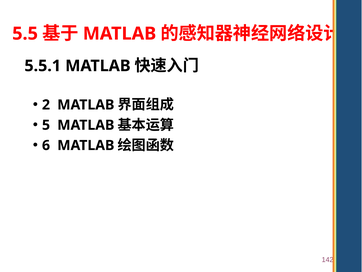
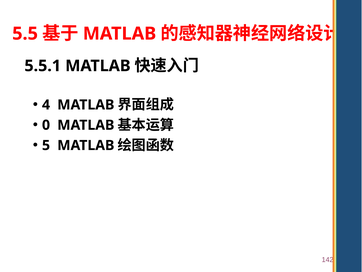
2: 2 -> 4
5: 5 -> 0
6: 6 -> 5
